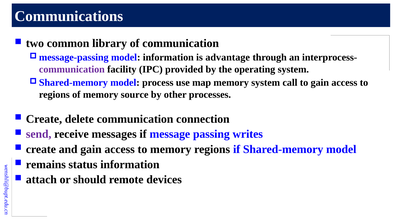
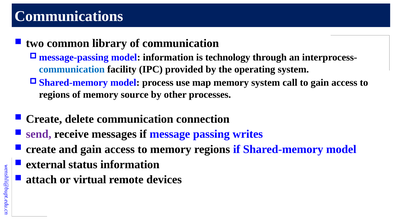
advantage: advantage -> technology
communication at (72, 69) colour: purple -> blue
remains: remains -> external
should: should -> virtual
